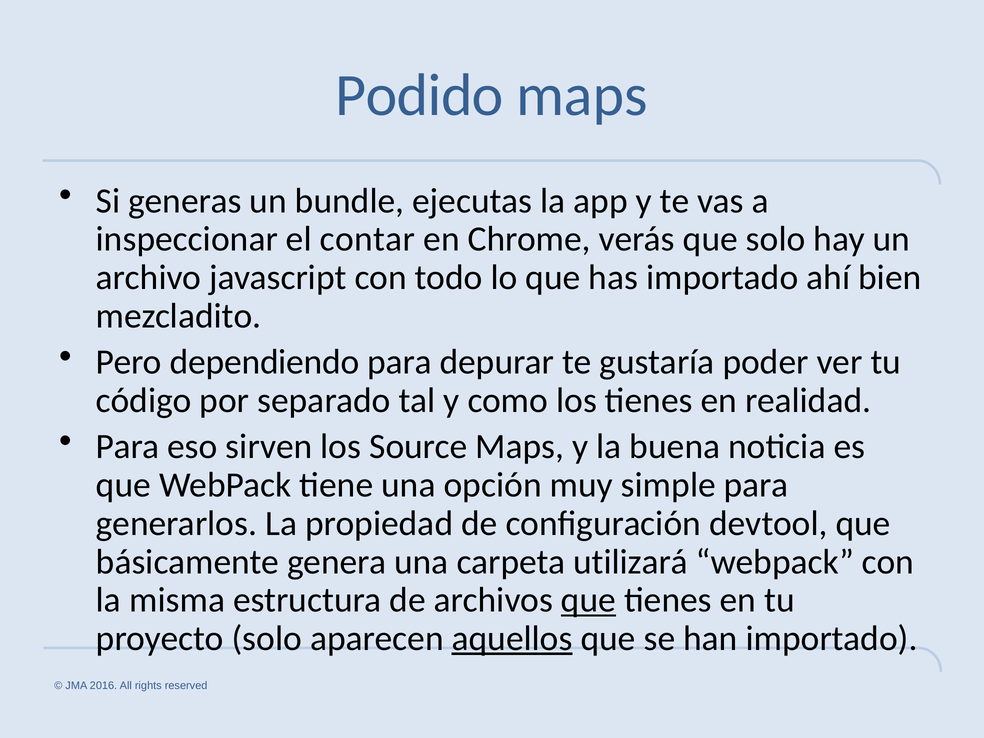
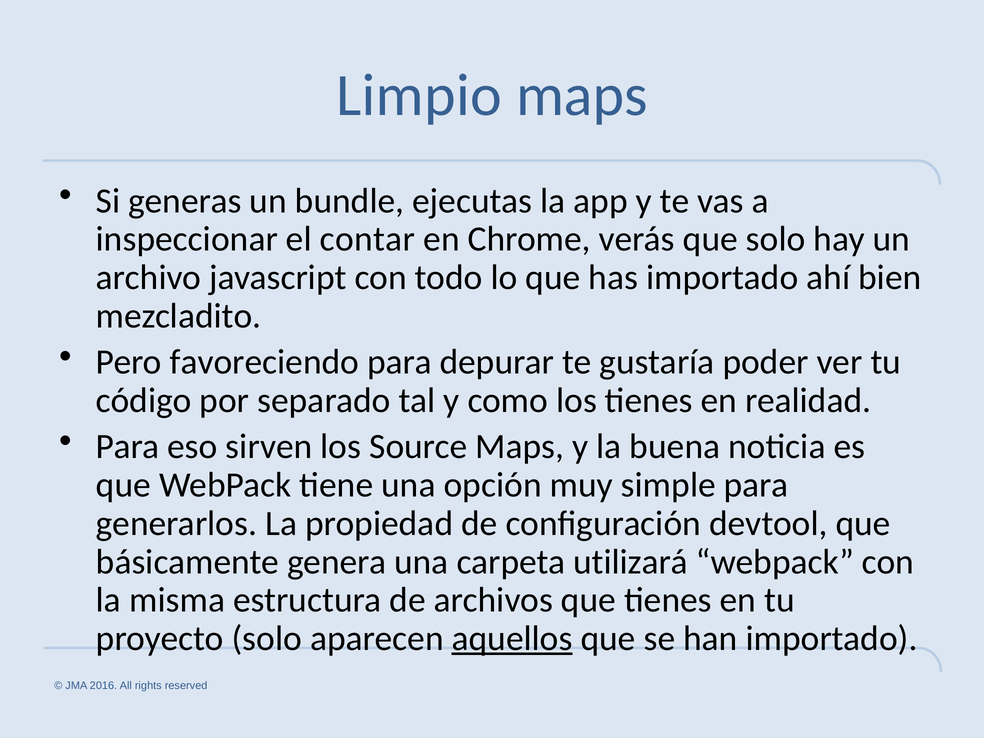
Podido: Podido -> Limpio
dependiendo: dependiendo -> favoreciendo
que at (588, 600) underline: present -> none
